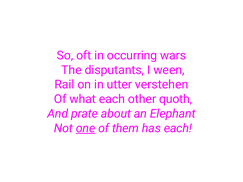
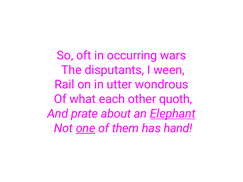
verstehen: verstehen -> wondrous
Elephant underline: none -> present
has each: each -> hand
